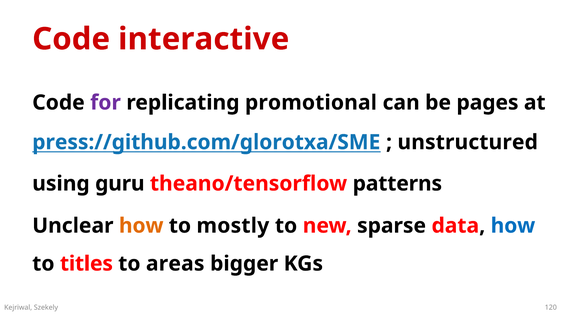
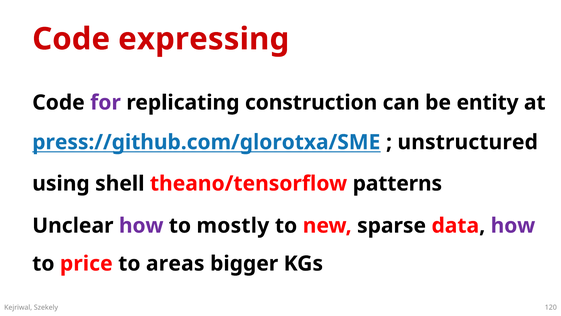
interactive: interactive -> expressing
promotional: promotional -> construction
pages: pages -> entity
guru: guru -> shell
how at (141, 225) colour: orange -> purple
how at (513, 225) colour: blue -> purple
titles: titles -> price
